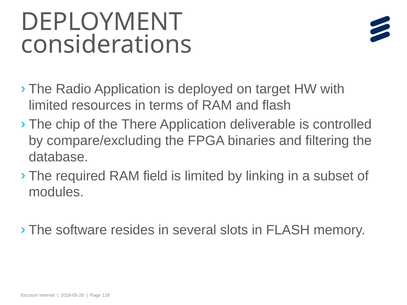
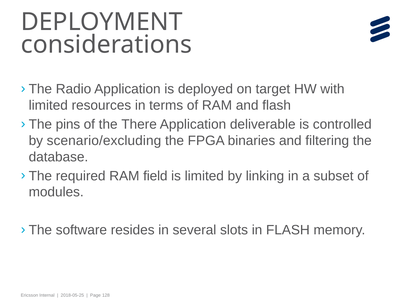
chip: chip -> pins
compare/excluding: compare/excluding -> scenario/excluding
